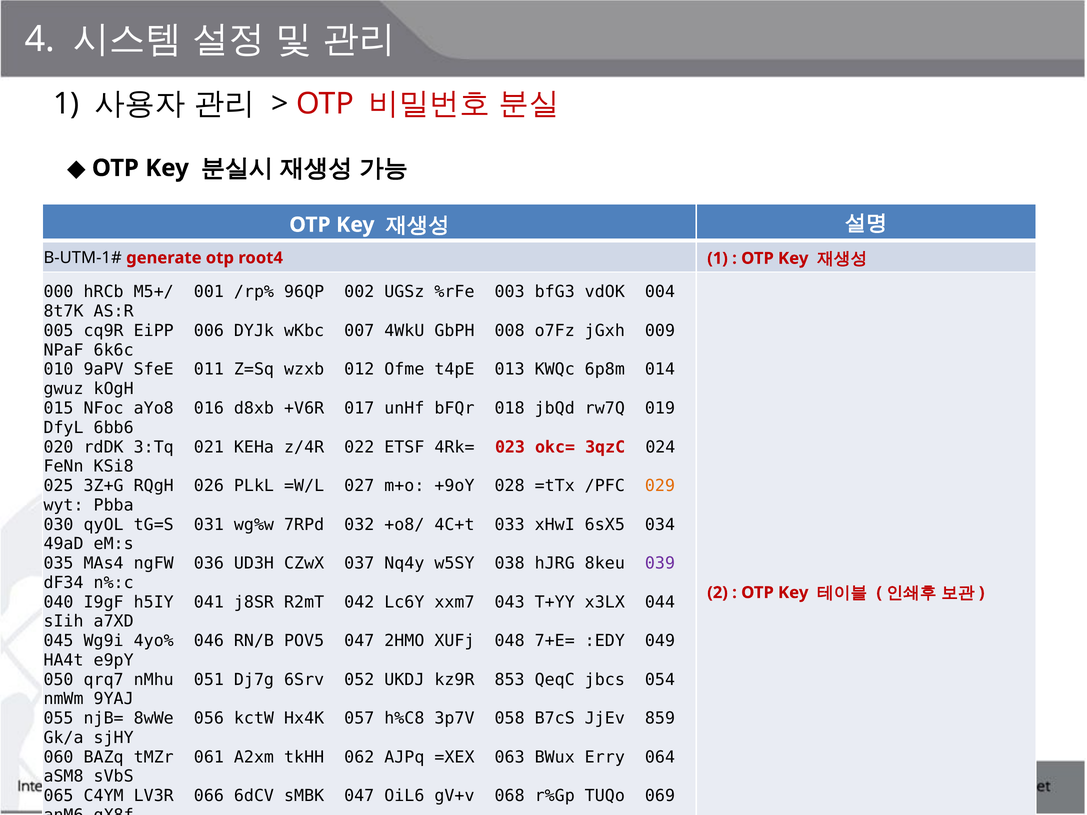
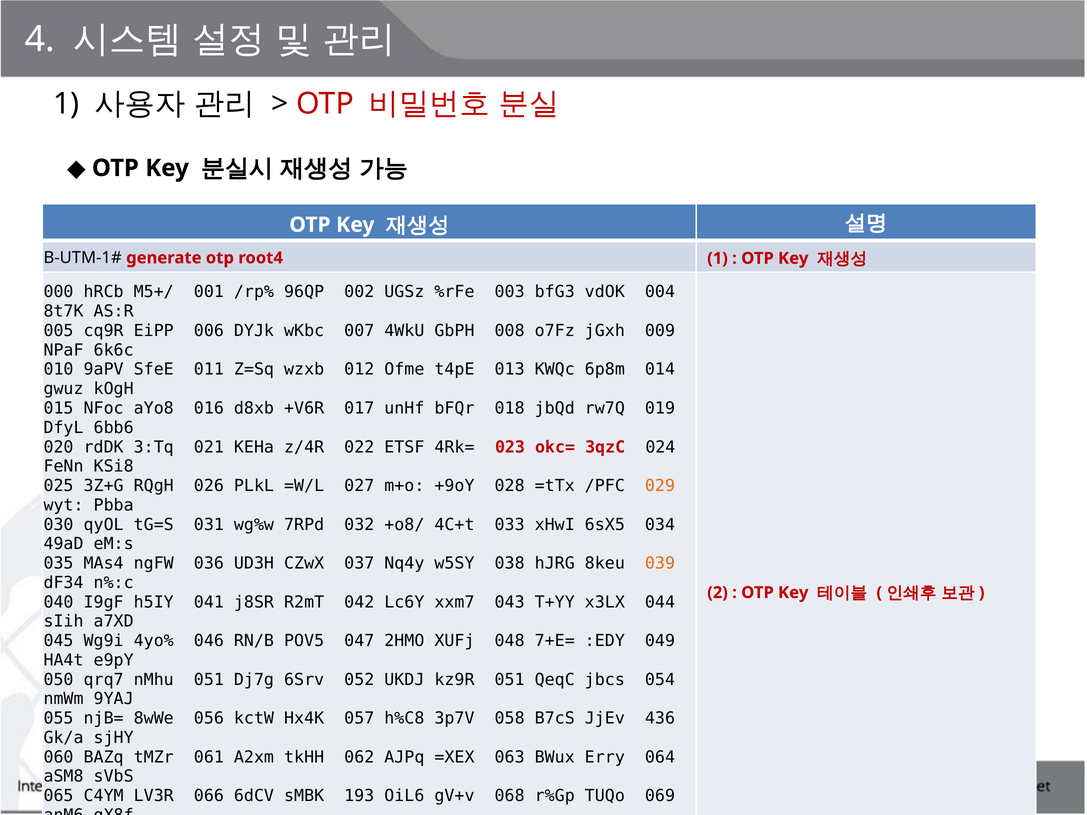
039 colour: purple -> orange
kz9R 853: 853 -> 051
859: 859 -> 436
sMBK 047: 047 -> 193
